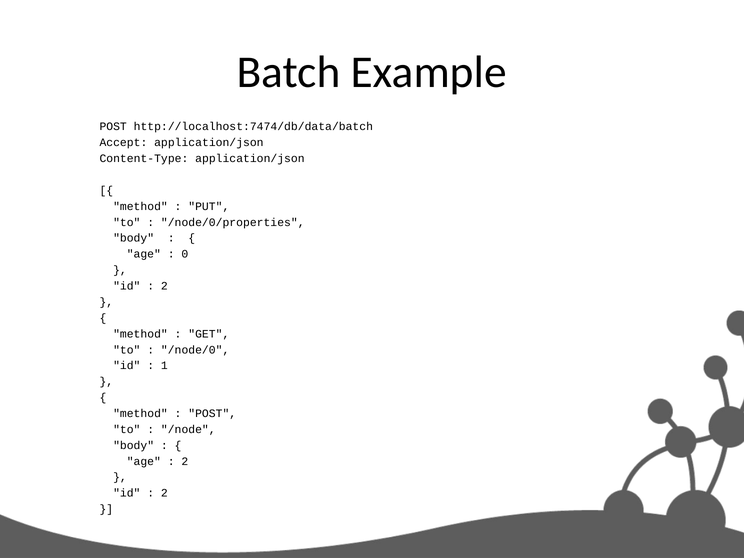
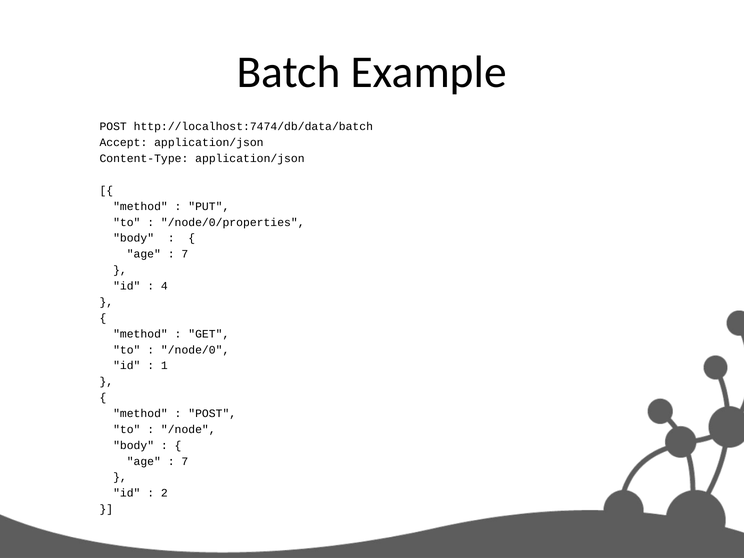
0 at (185, 254): 0 -> 7
2 at (164, 286): 2 -> 4
2 at (185, 461): 2 -> 7
